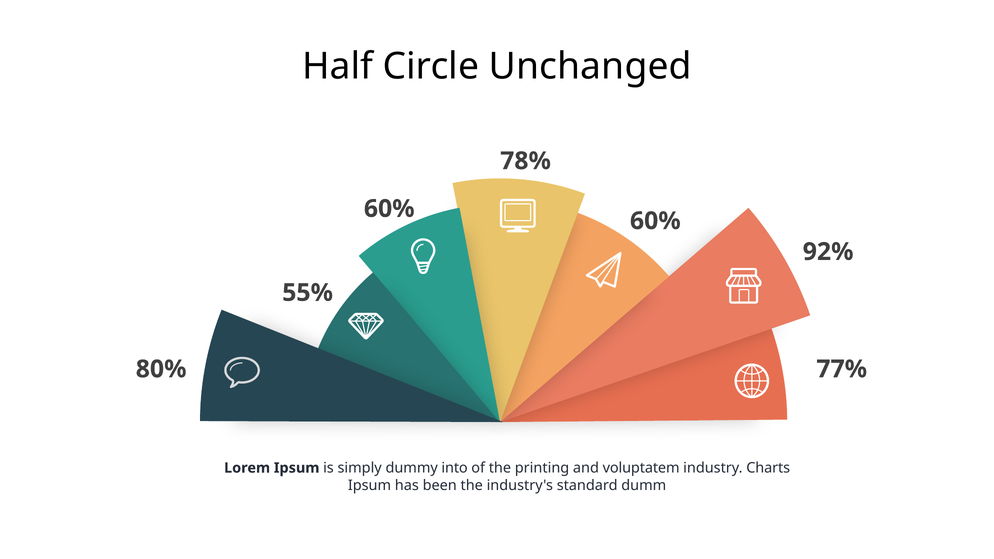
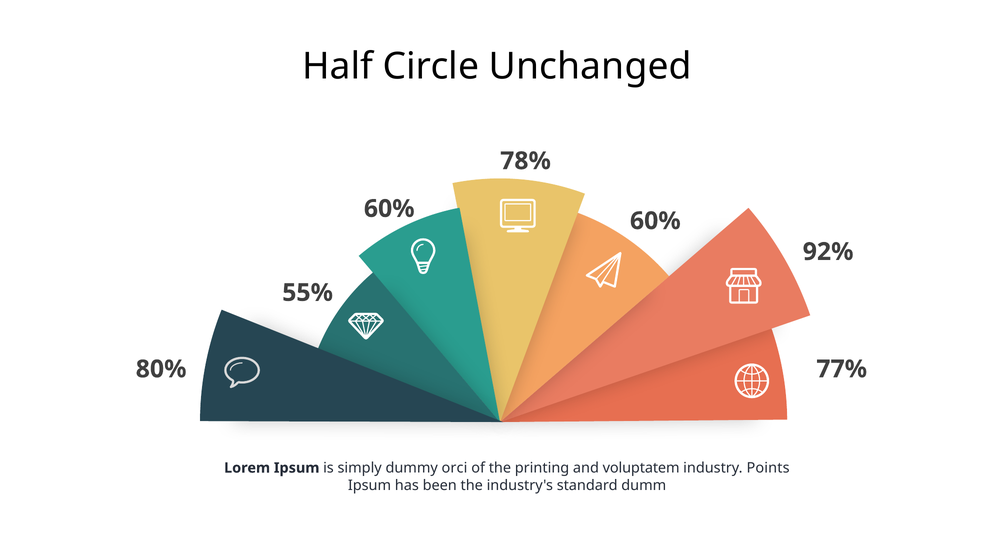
into: into -> orci
Charts: Charts -> Points
